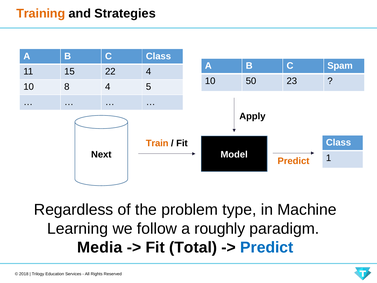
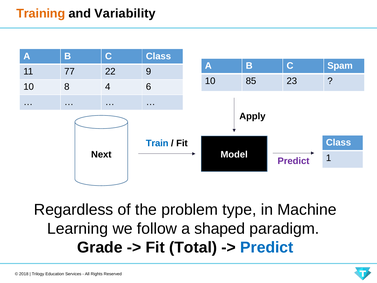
Strategies: Strategies -> Variability
15: 15 -> 77
22 4: 4 -> 9
50: 50 -> 85
5: 5 -> 6
Train colour: orange -> blue
Predict at (293, 161) colour: orange -> purple
roughly: roughly -> shaped
Media: Media -> Grade
